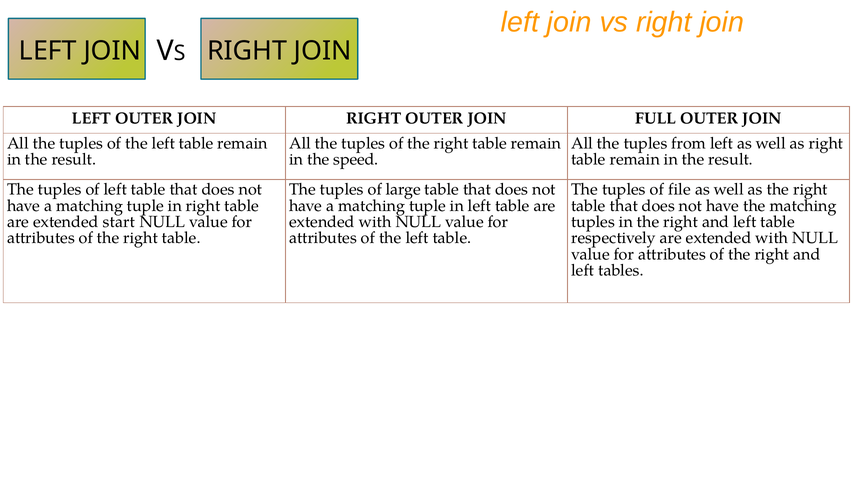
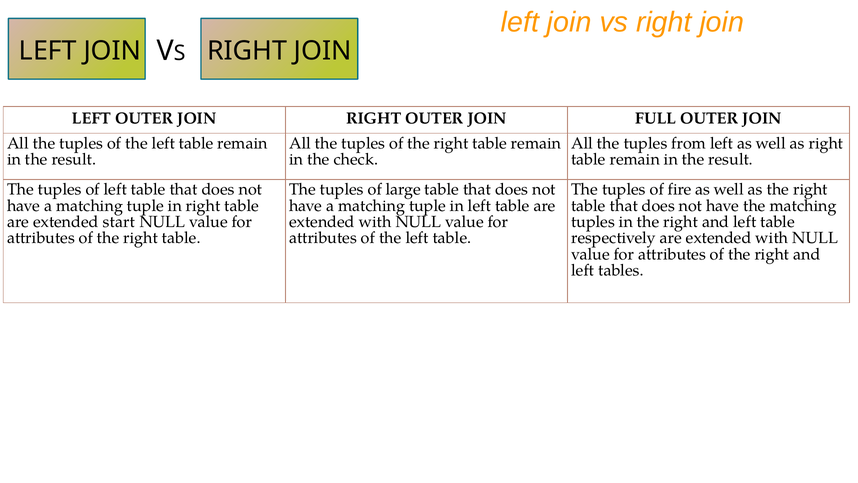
speed: speed -> check
file: file -> fire
